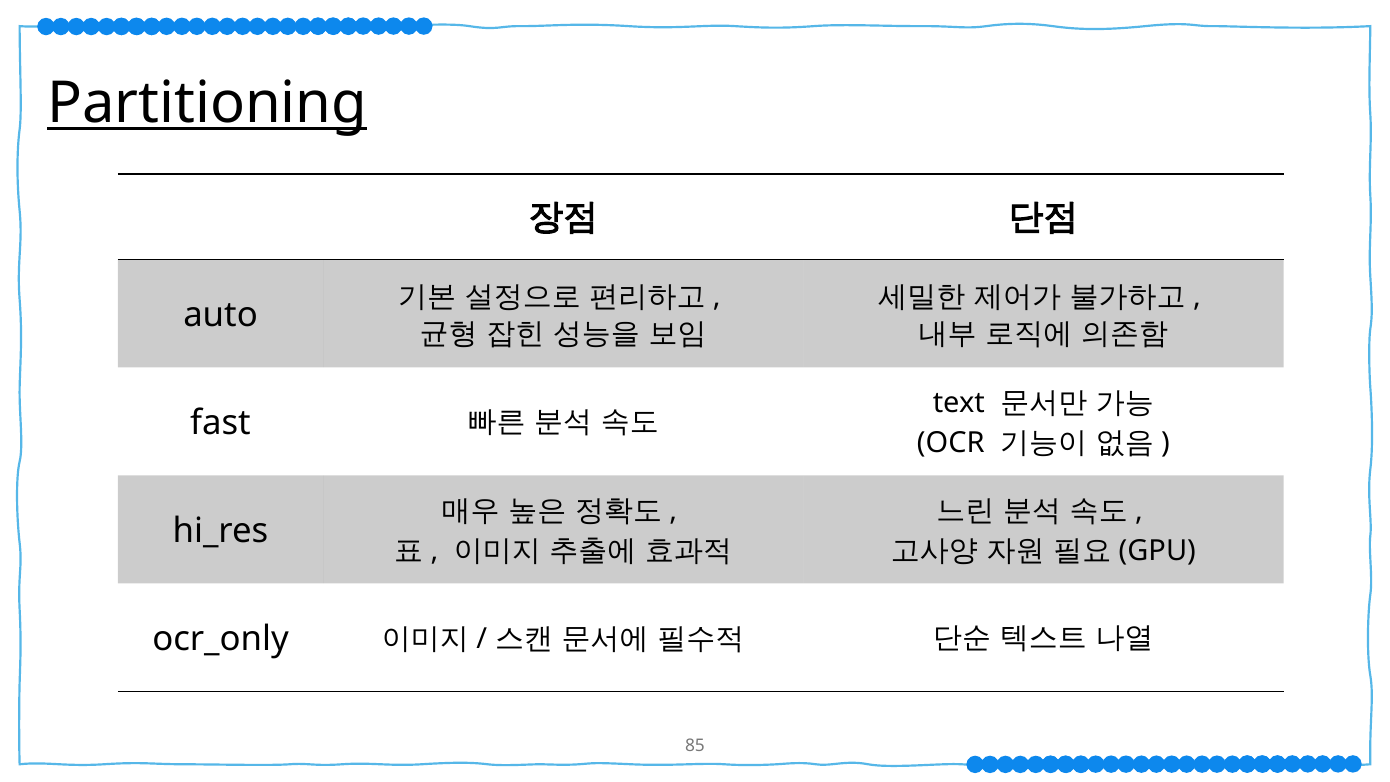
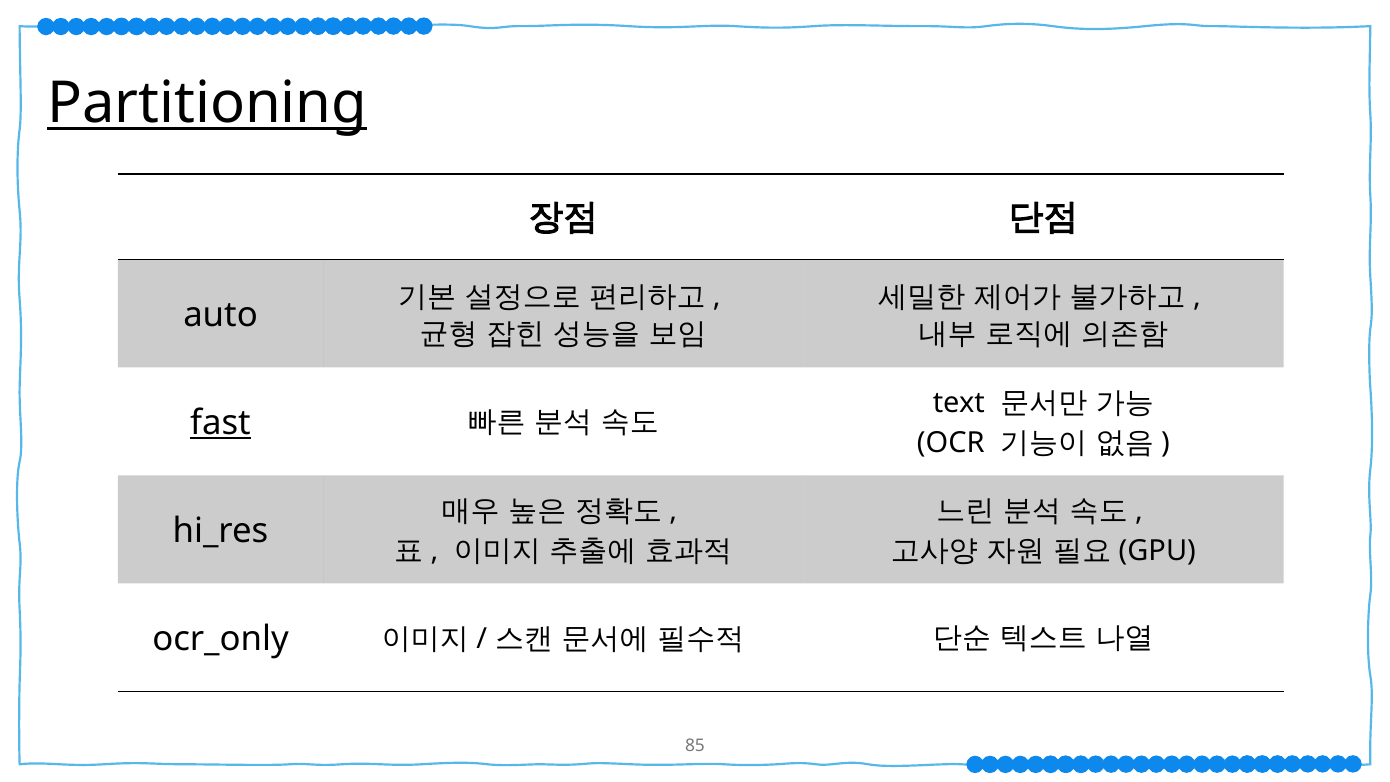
fast underline: none -> present
